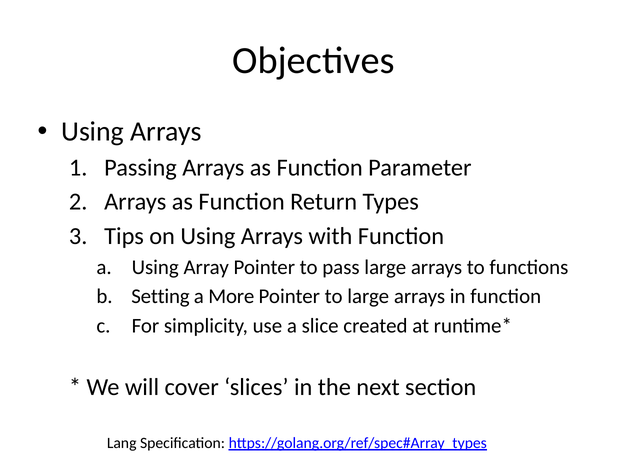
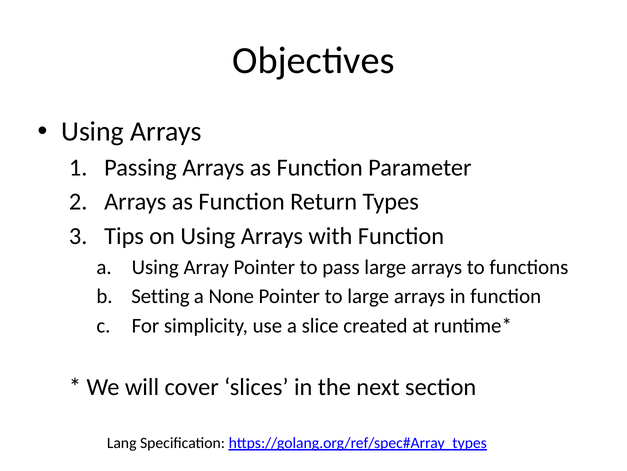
More: More -> None
